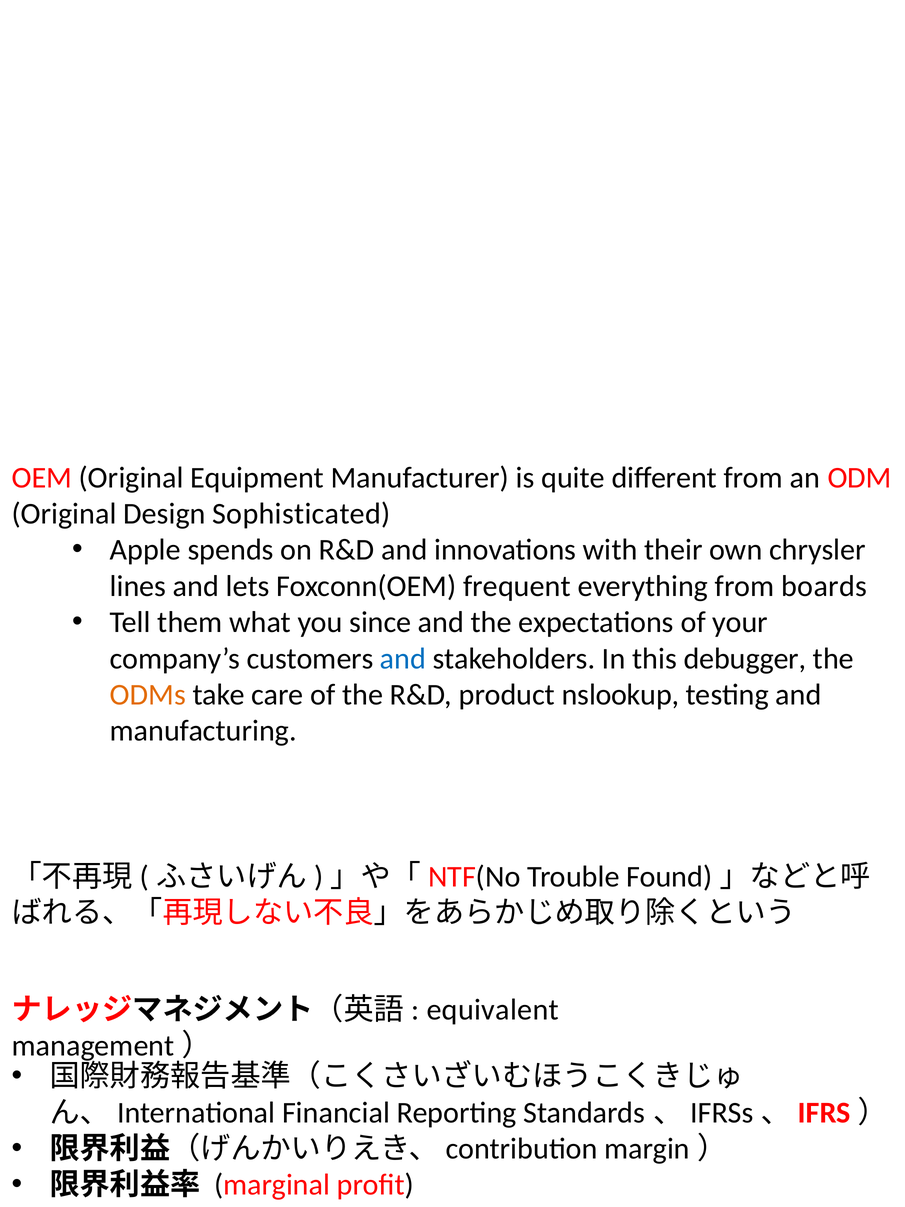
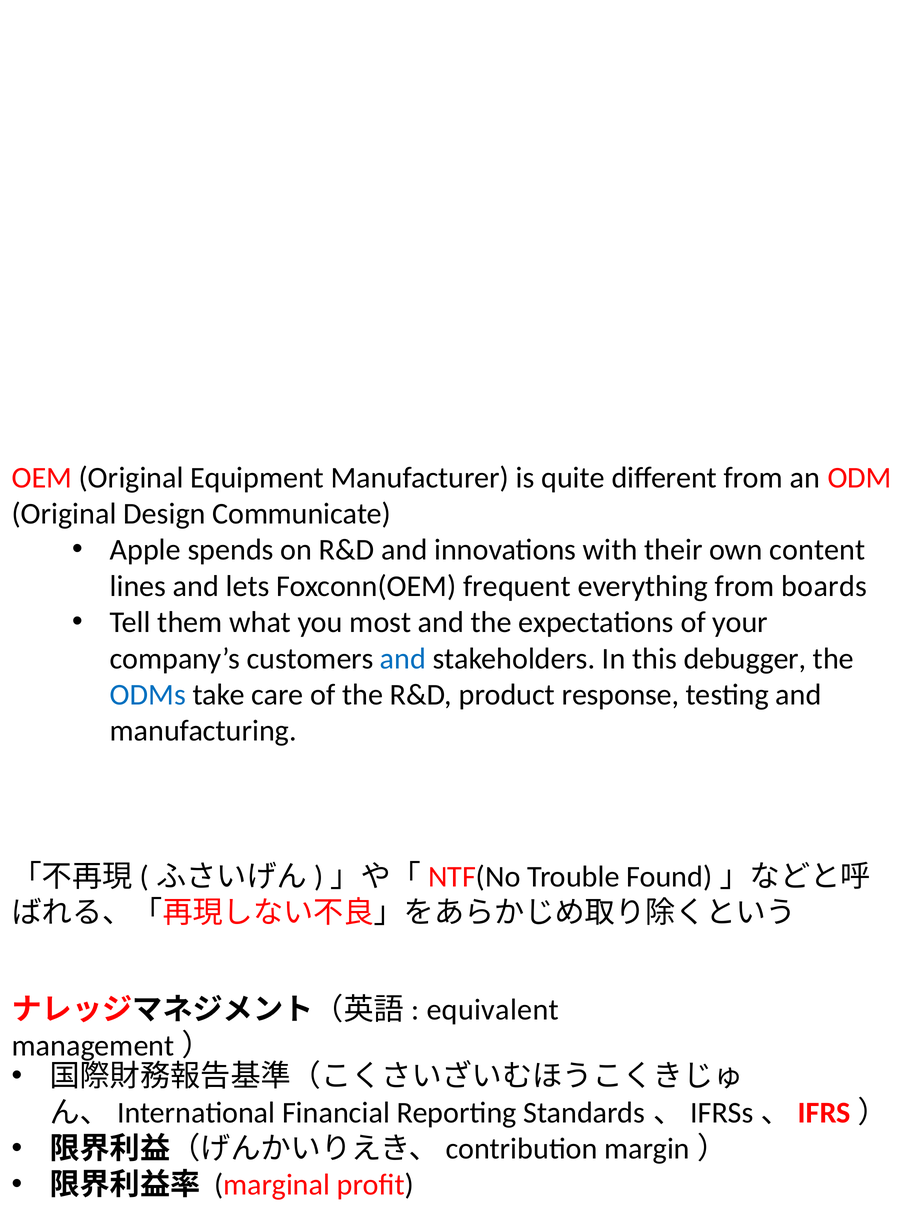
Sophisticated: Sophisticated -> Communicate
chrysler: chrysler -> content
since: since -> most
ODMs colour: orange -> blue
nslookup: nslookup -> response
